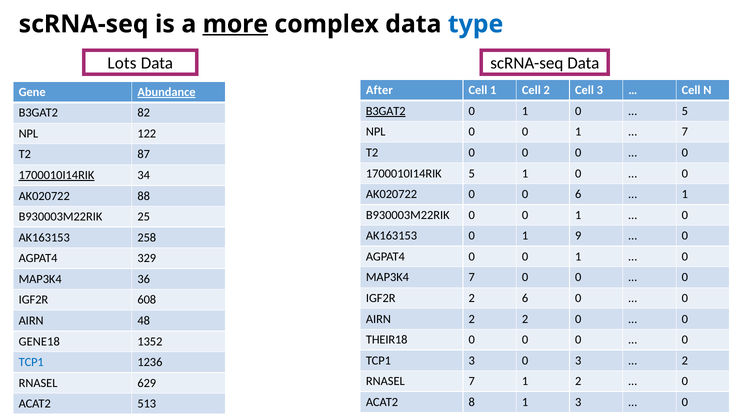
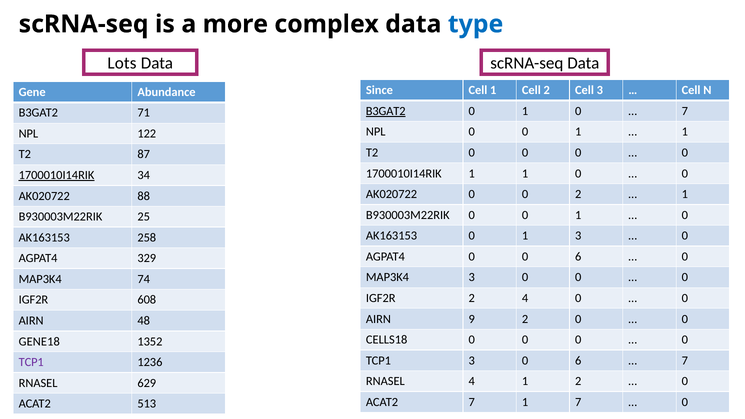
more underline: present -> none
After: After -> Since
Abundance underline: present -> none
5 at (685, 111): 5 -> 7
82: 82 -> 71
7 at (685, 132): 7 -> 1
1700010I14RIK 5: 5 -> 1
0 6: 6 -> 2
1 9: 9 -> 3
AGPAT4 0 0 1: 1 -> 6
MAP3K4 7: 7 -> 3
36: 36 -> 74
2 6: 6 -> 4
AIRN 2: 2 -> 9
THEIR18: THEIR18 -> CELLS18
3 0 3: 3 -> 6
2 at (685, 361): 2 -> 7
TCP1 at (31, 362) colour: blue -> purple
RNASEL 7: 7 -> 4
ACAT2 8: 8 -> 7
1 3: 3 -> 7
